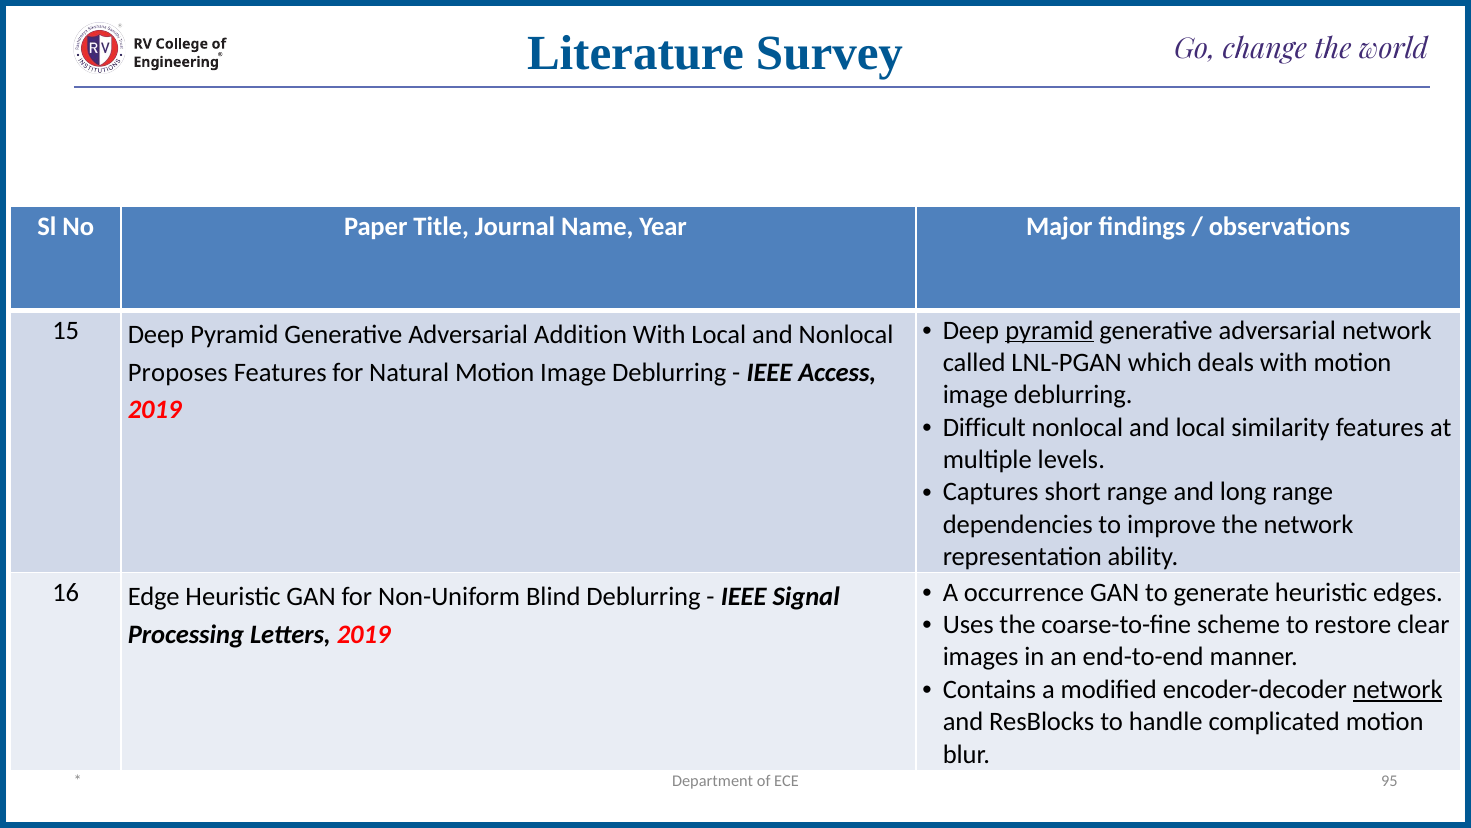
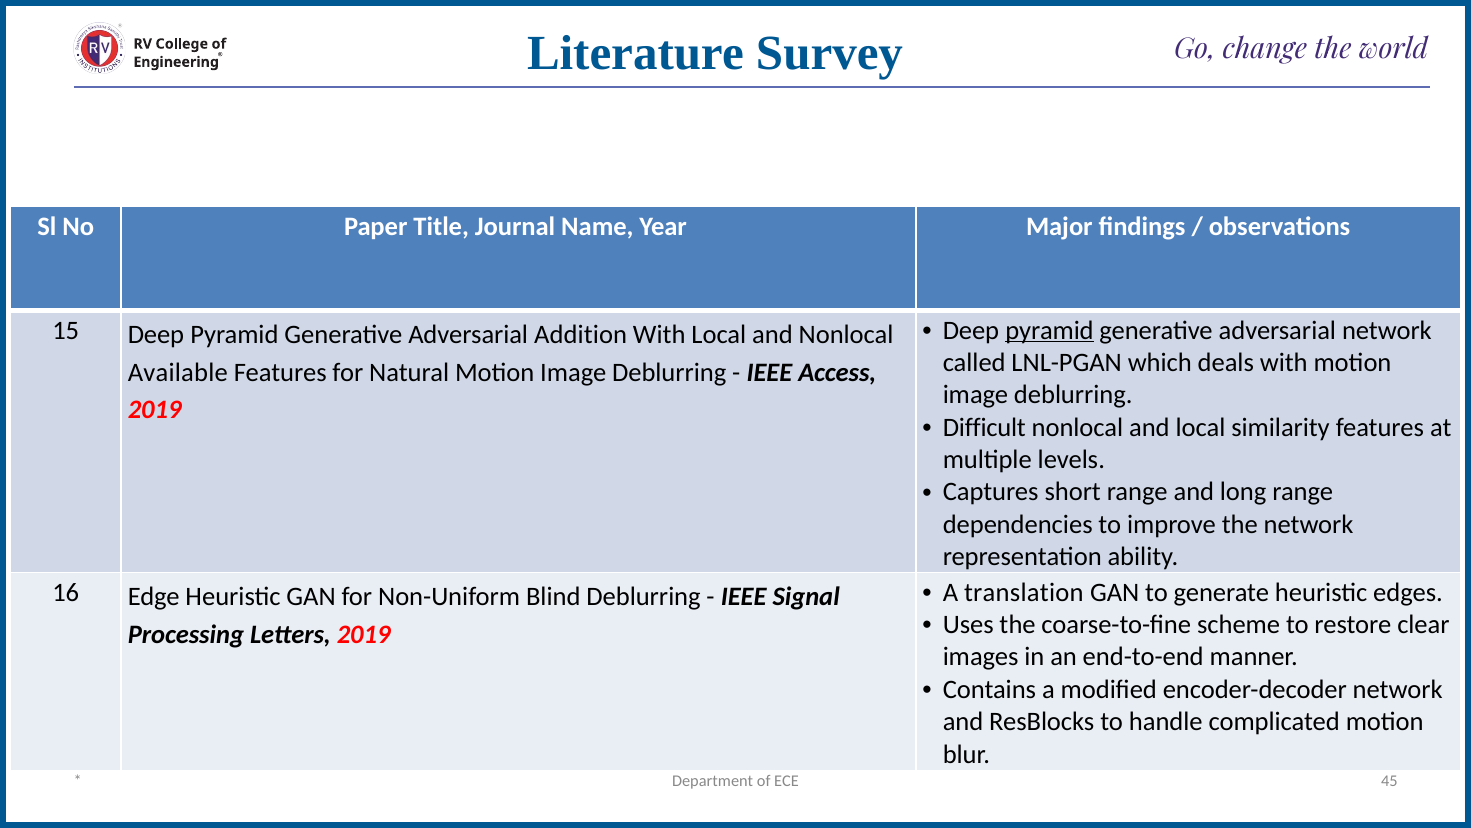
Proposes: Proposes -> Available
occurrence: occurrence -> translation
network at (1398, 689) underline: present -> none
95: 95 -> 45
